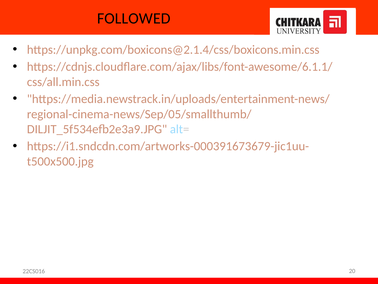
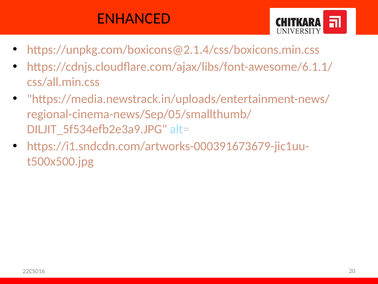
FOLLOWED: FOLLOWED -> ENHANCED
